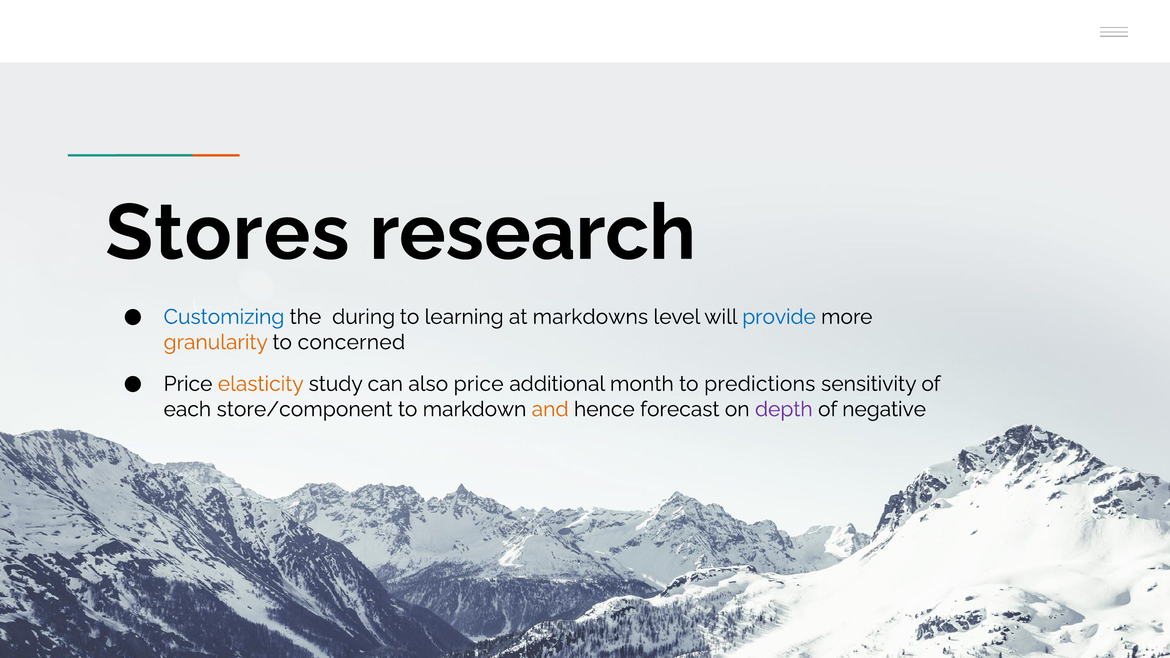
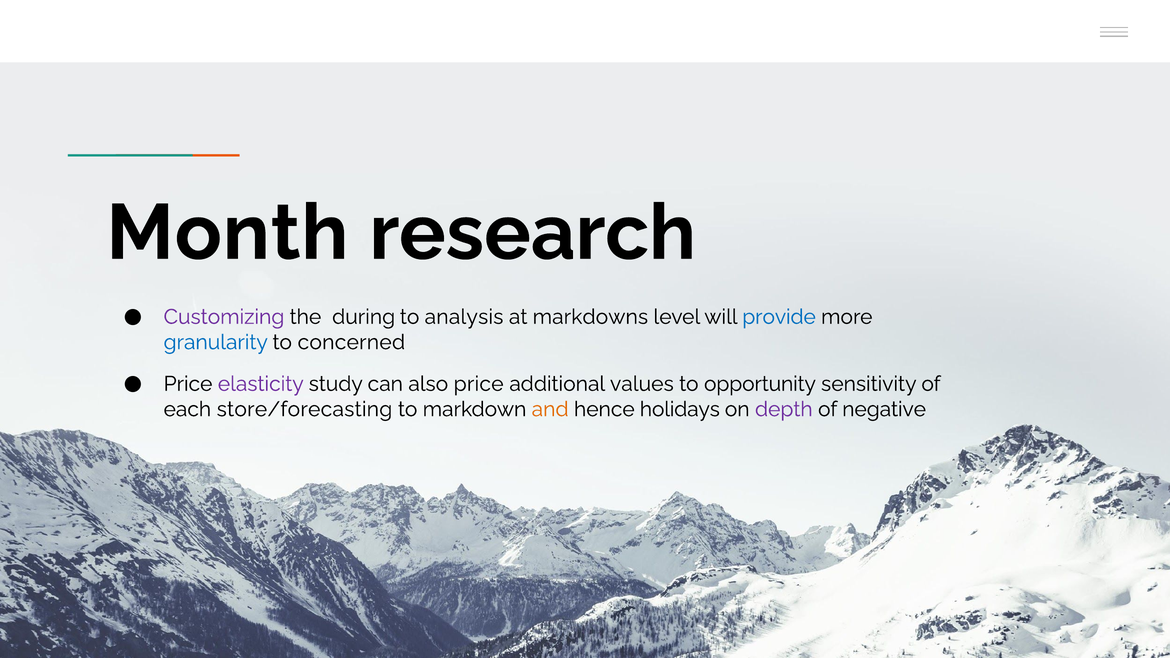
Stores: Stores -> Month
Customizing colour: blue -> purple
learning: learning -> analysis
granularity colour: orange -> blue
elasticity colour: orange -> purple
month: month -> values
predictions: predictions -> opportunity
store/component: store/component -> store/forecasting
forecast: forecast -> holidays
